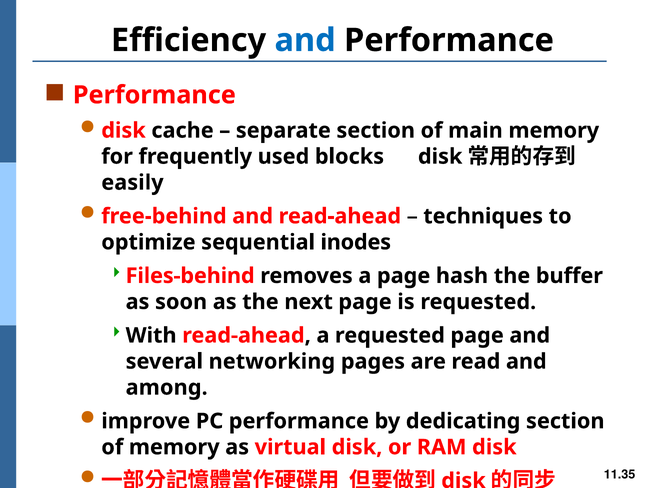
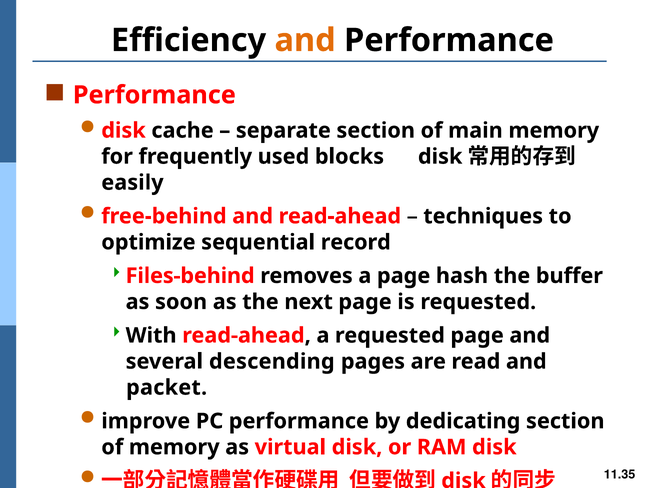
and at (305, 40) colour: blue -> orange
inodes: inodes -> record
networking: networking -> descending
among: among -> packet
